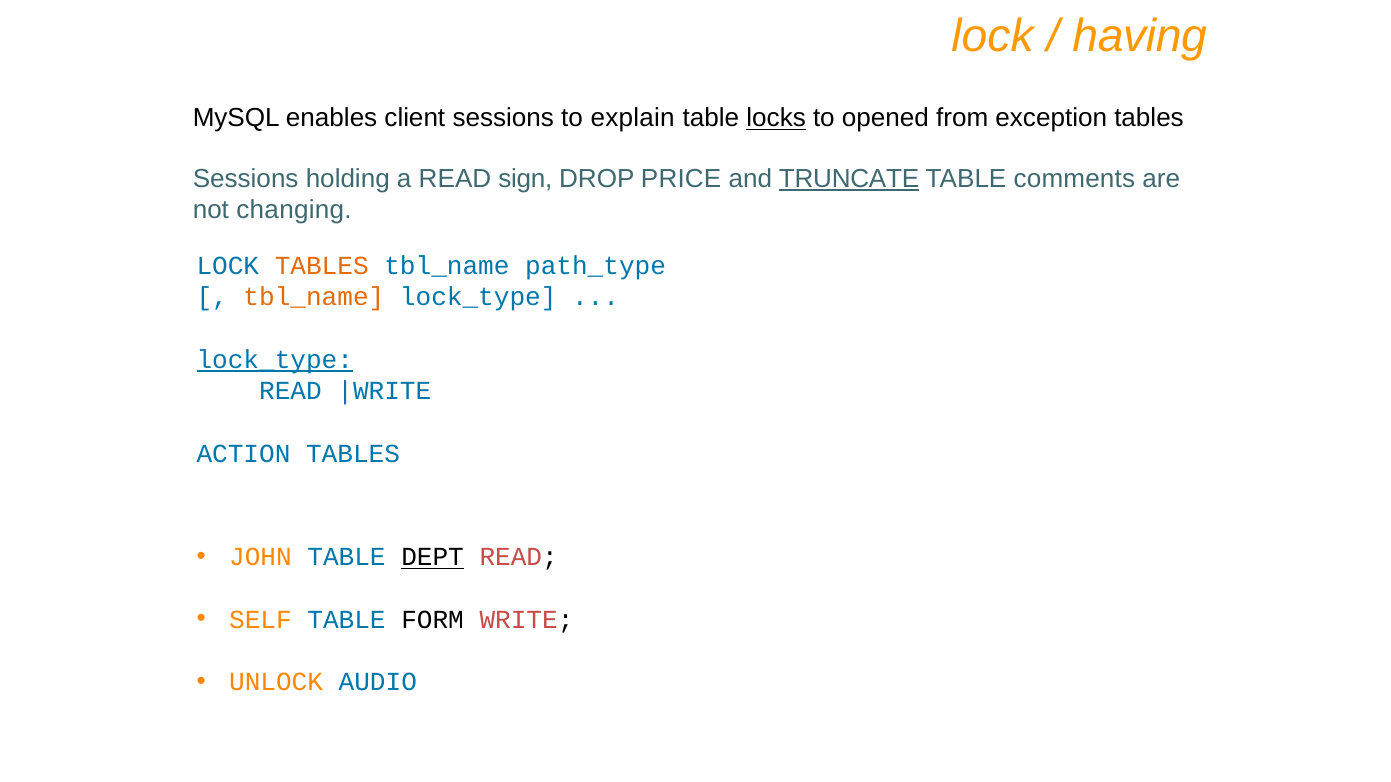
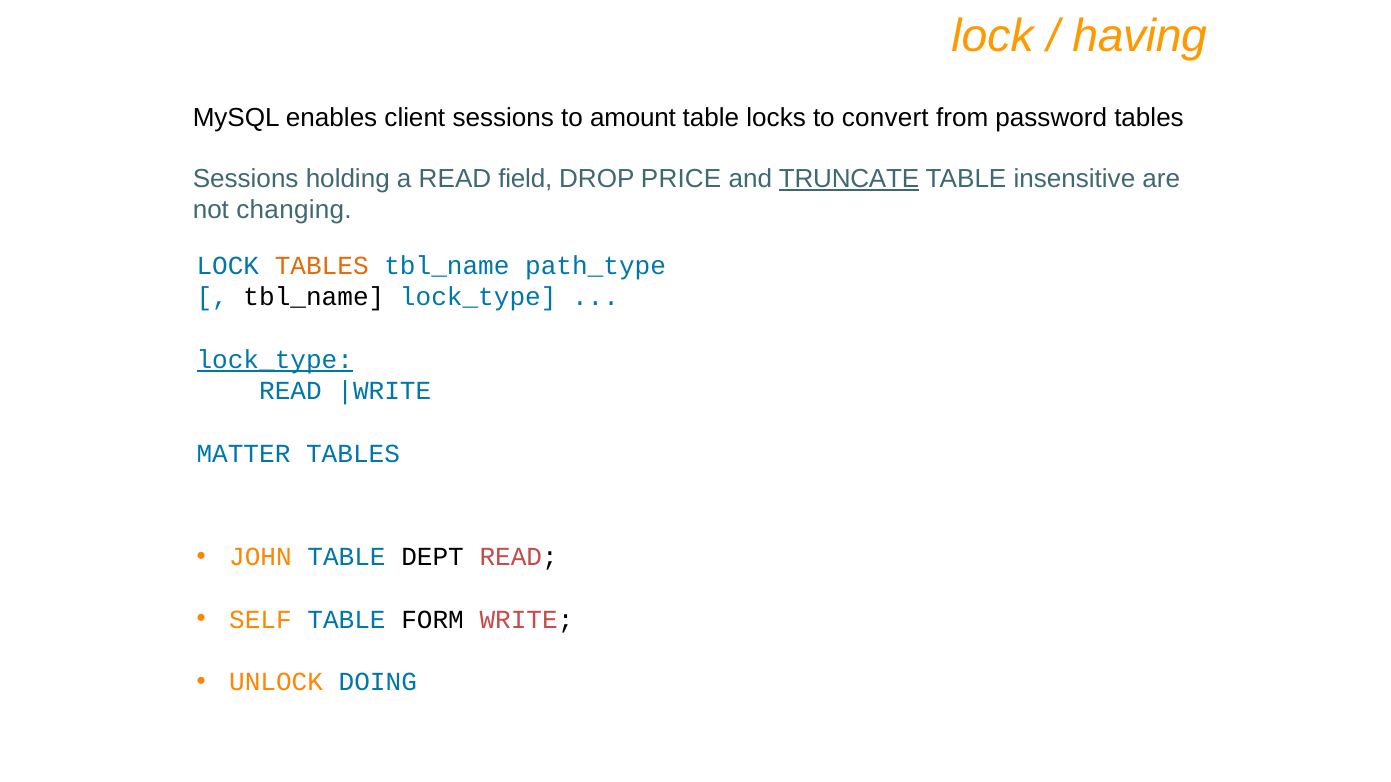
explain: explain -> amount
locks underline: present -> none
opened: opened -> convert
exception: exception -> password
sign: sign -> field
comments: comments -> insensitive
tbl_name at (314, 297) colour: orange -> black
ACTION: ACTION -> MATTER
DEPT underline: present -> none
AUDIO: AUDIO -> DOING
